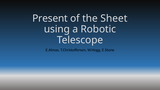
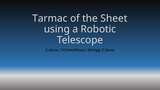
Present: Present -> Tarmac
